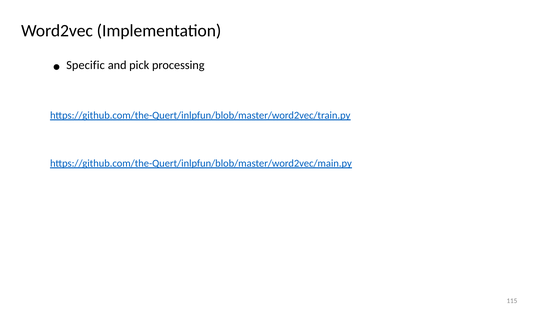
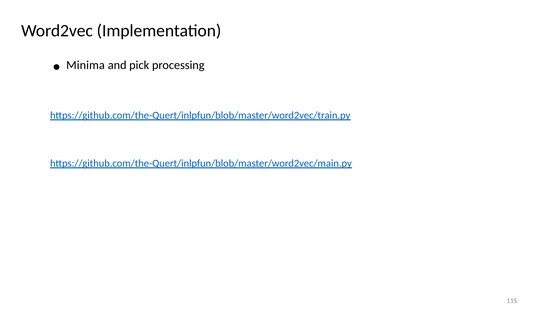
Specific: Specific -> Minima
